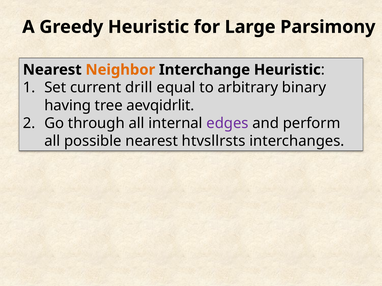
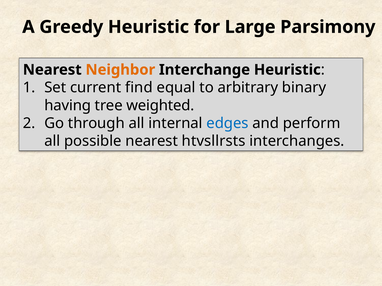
drill: drill -> find
aevqidrlit: aevqidrlit -> weighted
edges colour: purple -> blue
